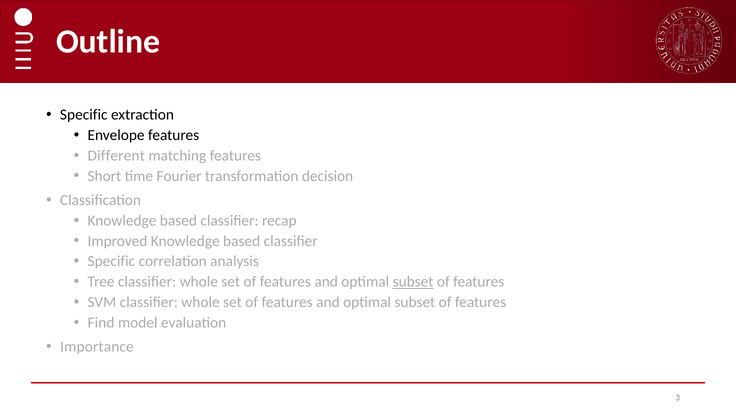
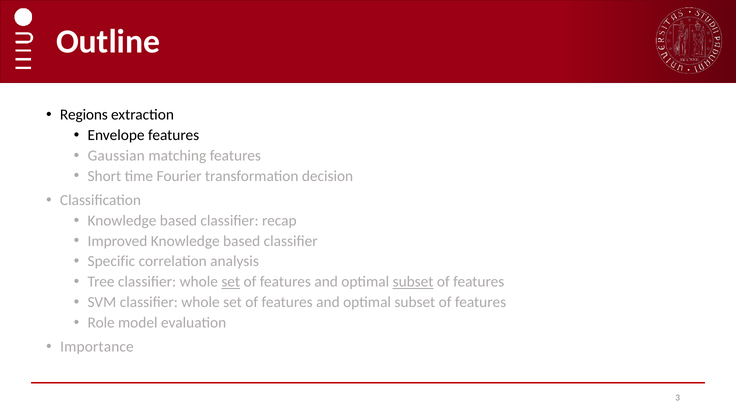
Specific at (84, 115): Specific -> Regions
Different: Different -> Gaussian
set at (231, 282) underline: none -> present
Find: Find -> Role
